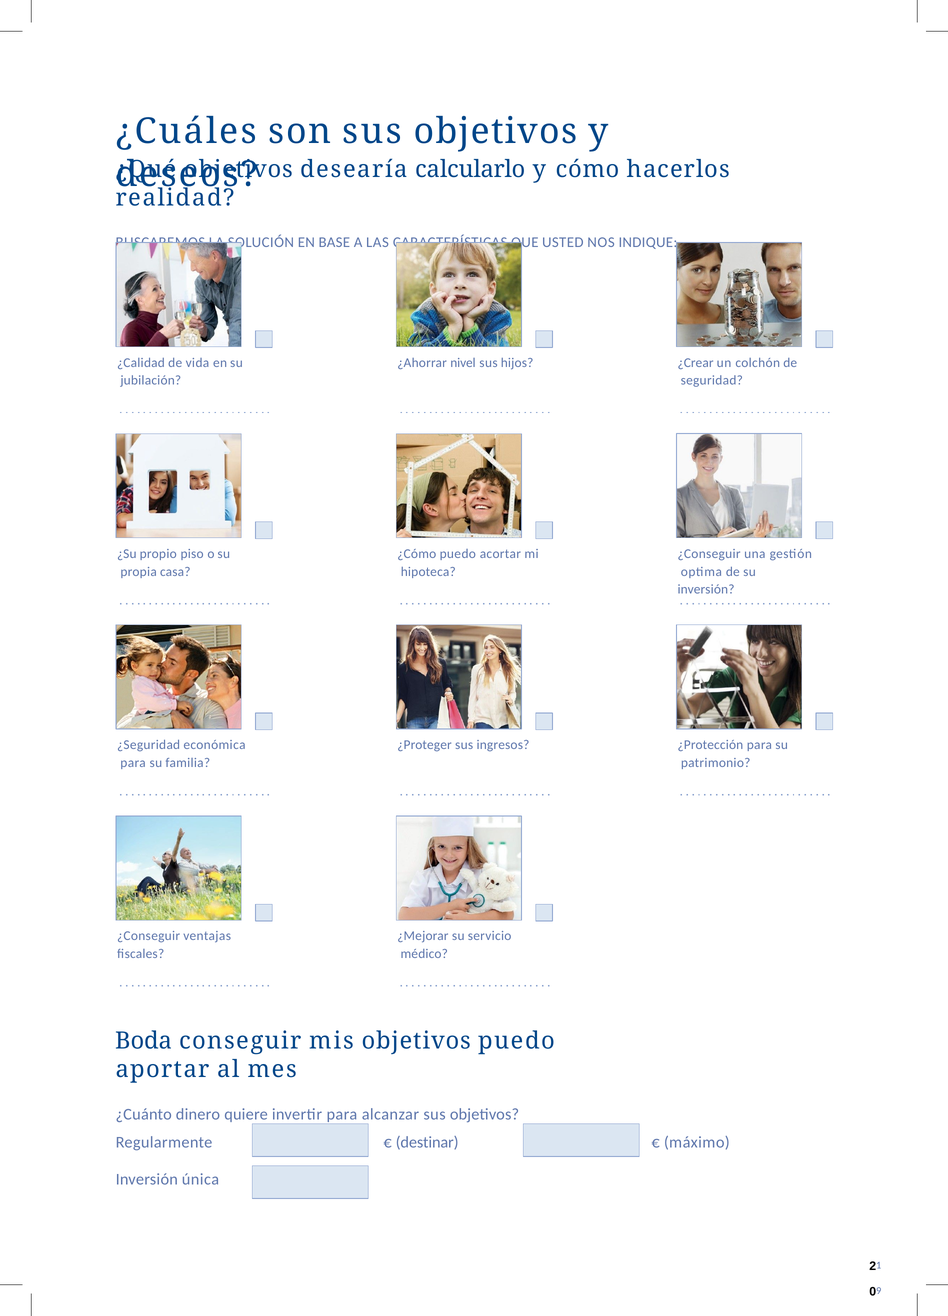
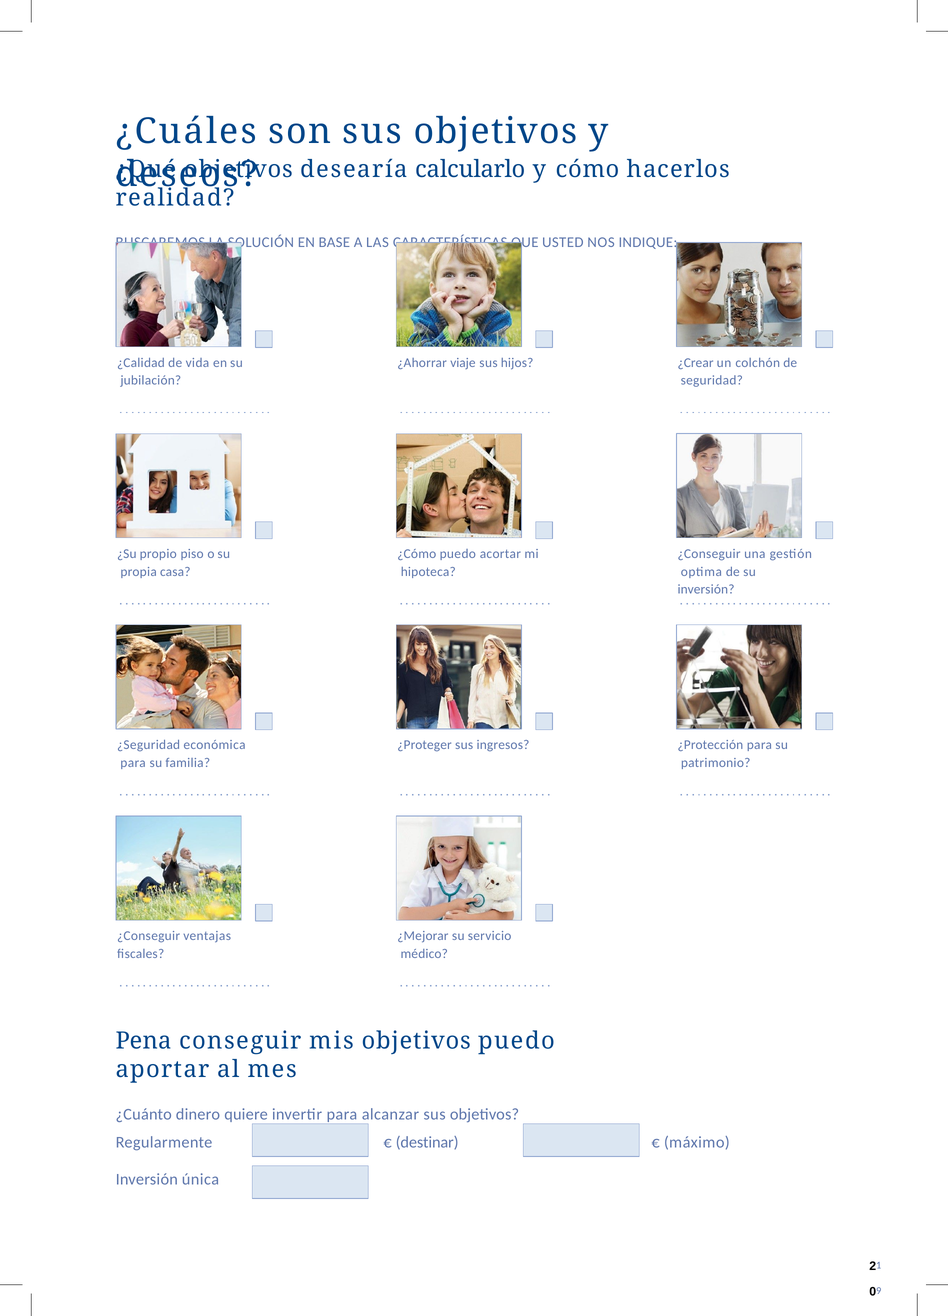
nivel: nivel -> viaje
Boda: Boda -> Pena
